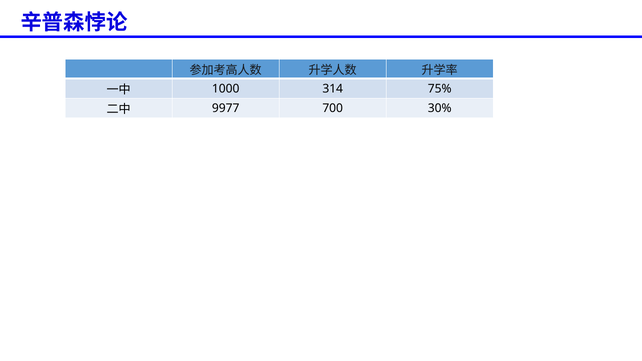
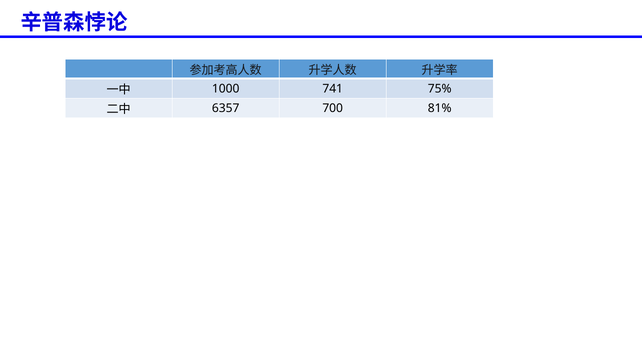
314: 314 -> 741
9977: 9977 -> 6357
30%: 30% -> 81%
